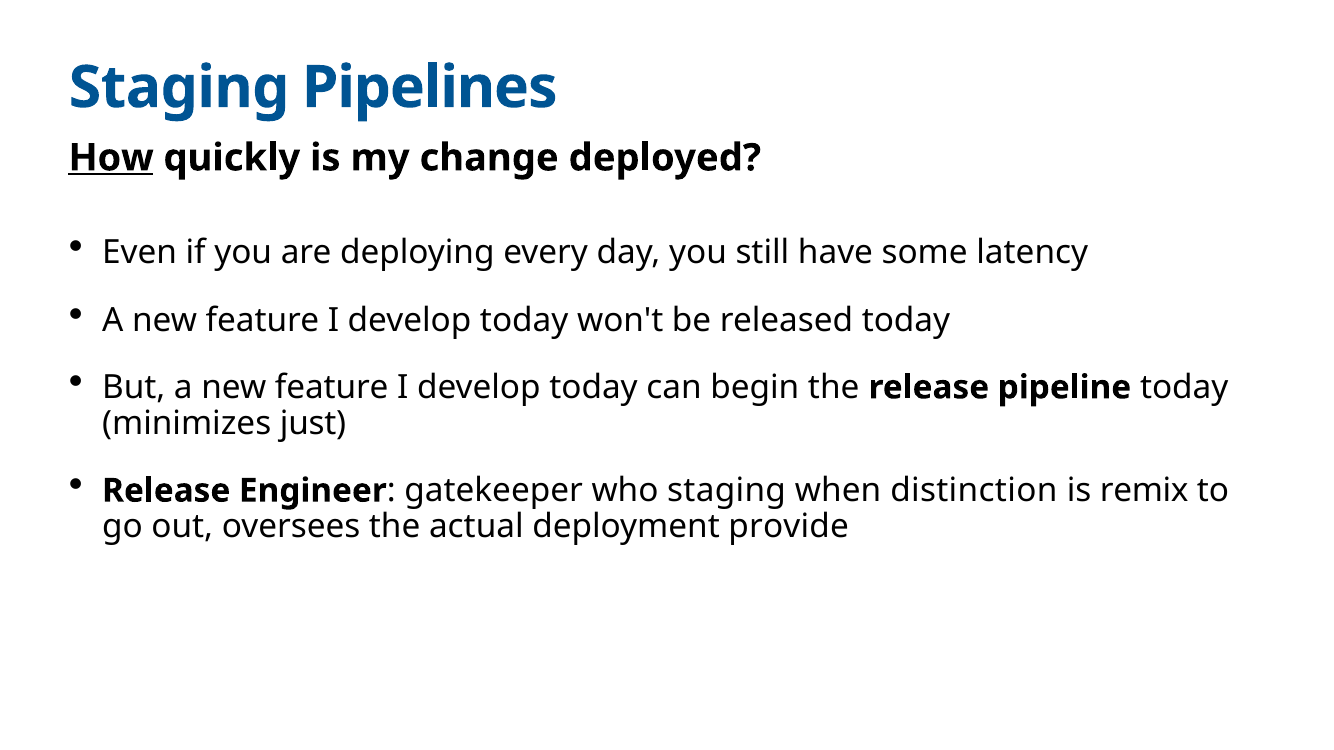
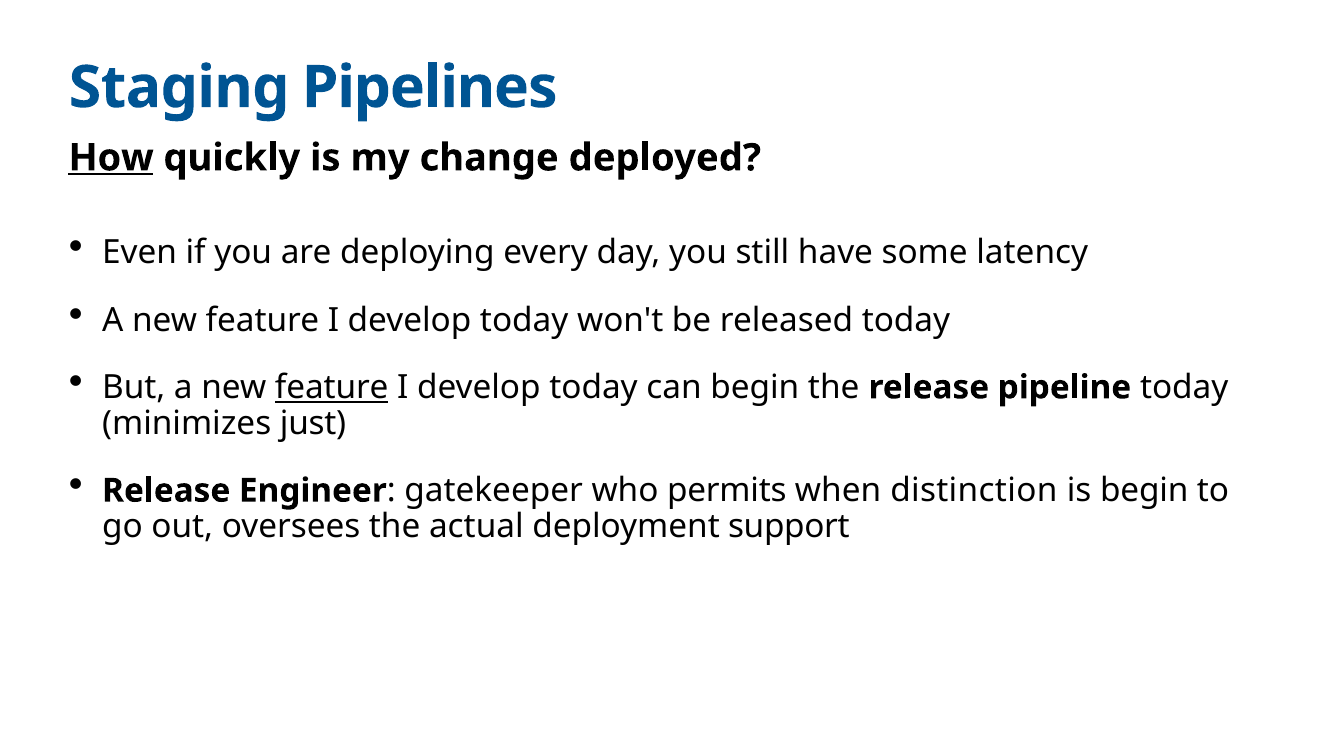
feature at (332, 388) underline: none -> present
who staging: staging -> permits
is remix: remix -> begin
provide: provide -> support
